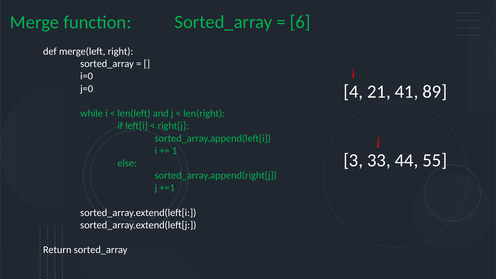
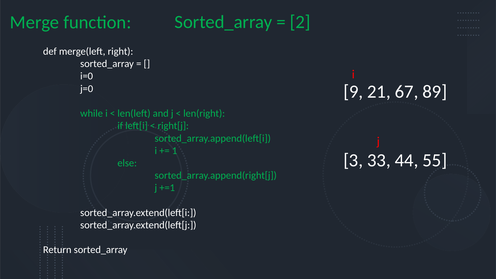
6: 6 -> 2
4: 4 -> 9
41: 41 -> 67
